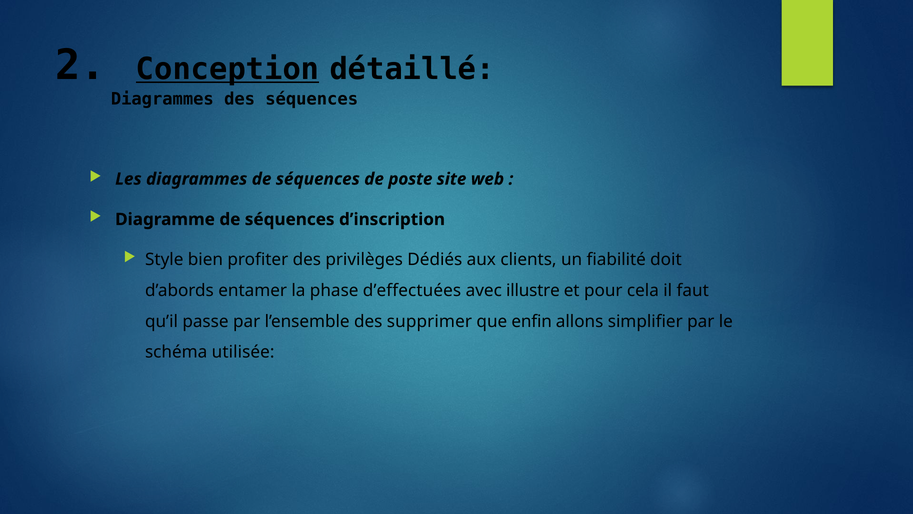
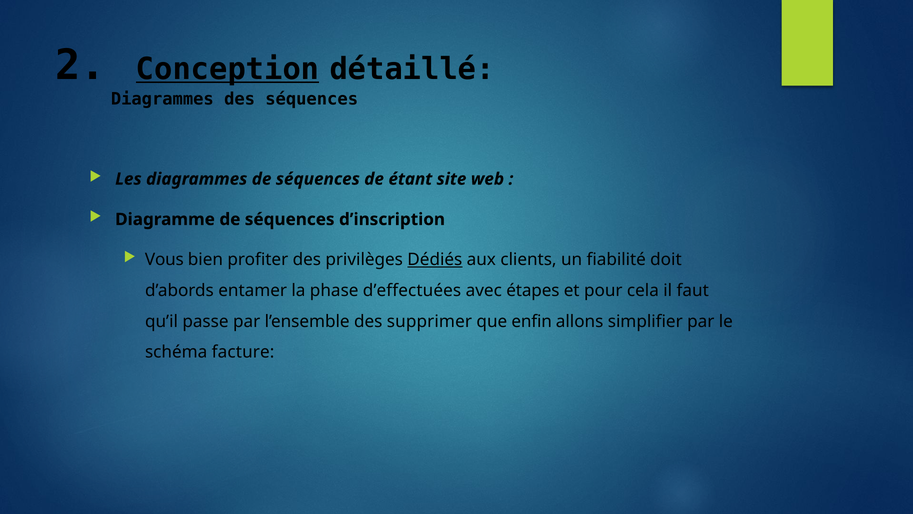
poste: poste -> étant
Style: Style -> Vous
Dédiés underline: none -> present
illustre: illustre -> étapes
utilisée: utilisée -> facture
